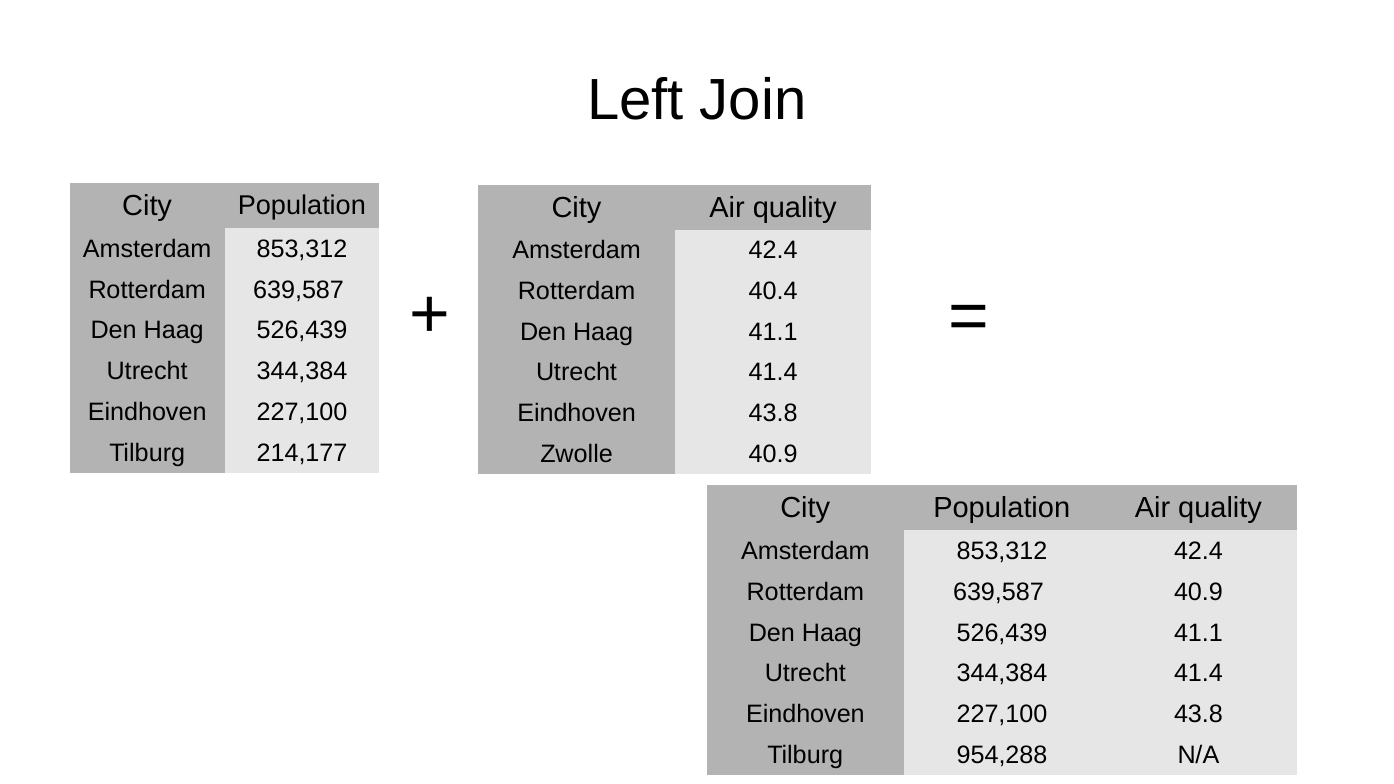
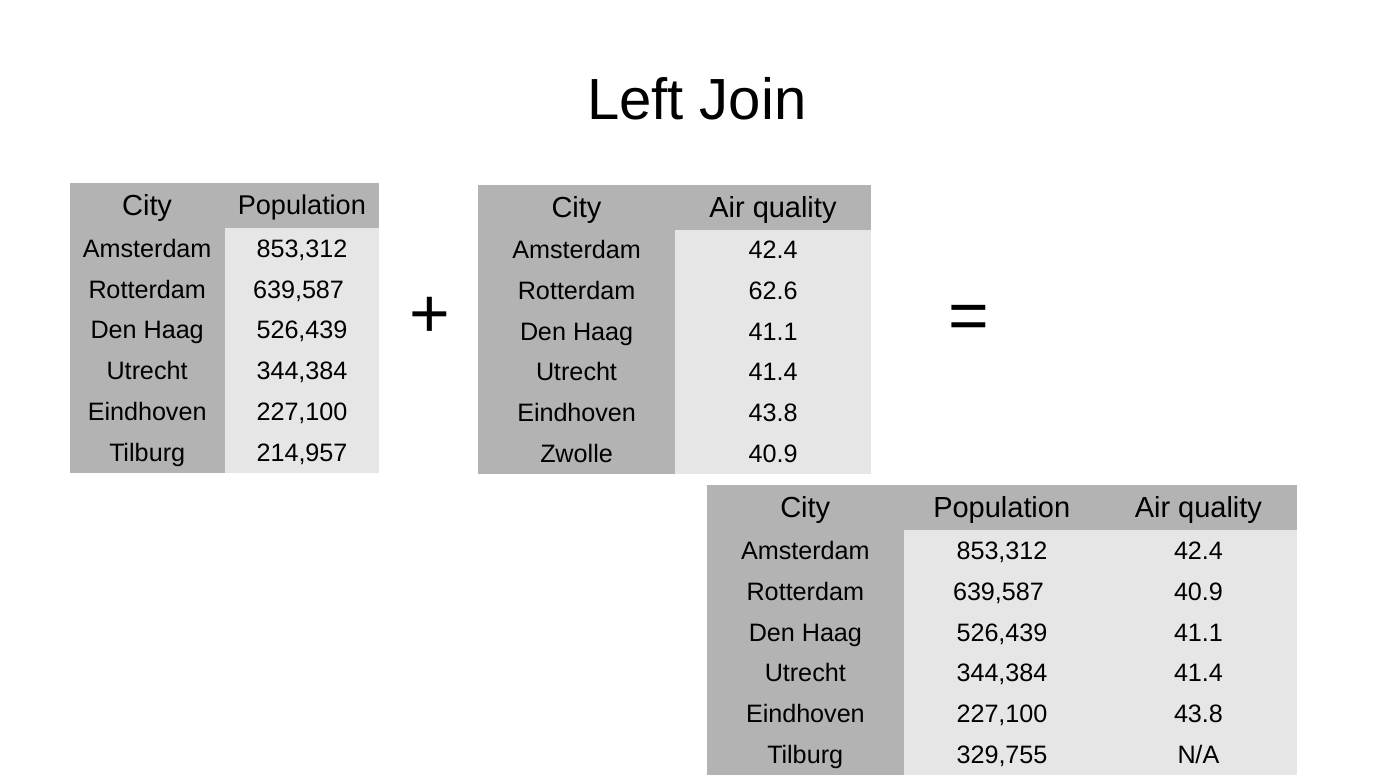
40.4: 40.4 -> 62.6
214,177: 214,177 -> 214,957
954,288: 954,288 -> 329,755
